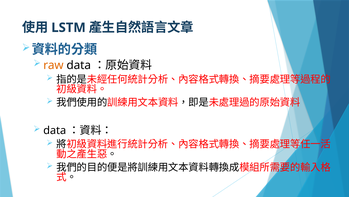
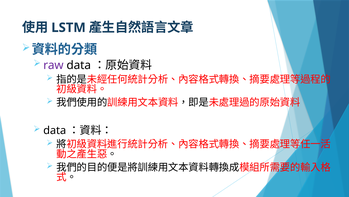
raw colour: orange -> purple
